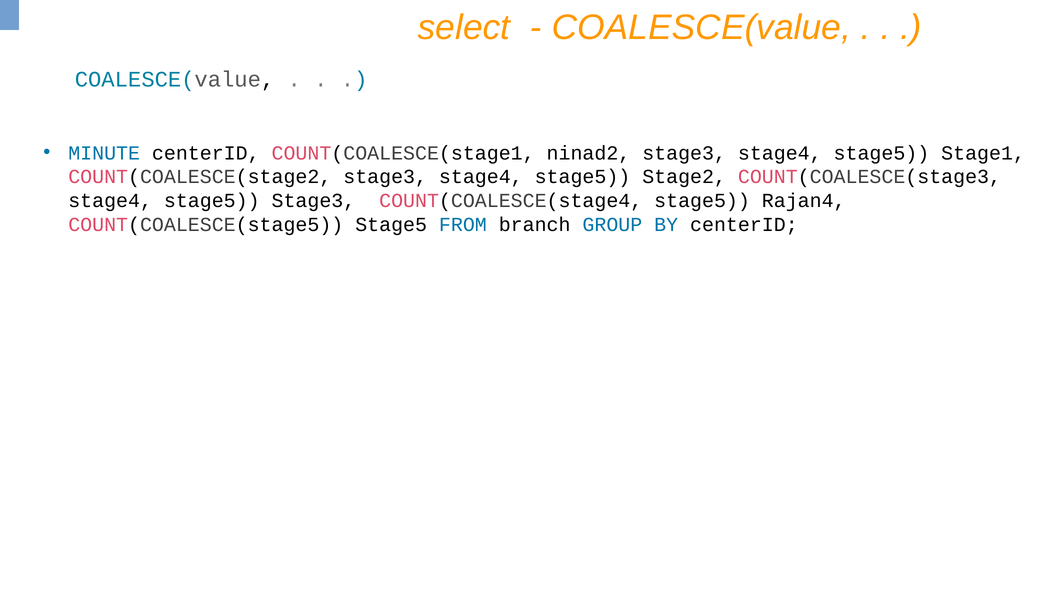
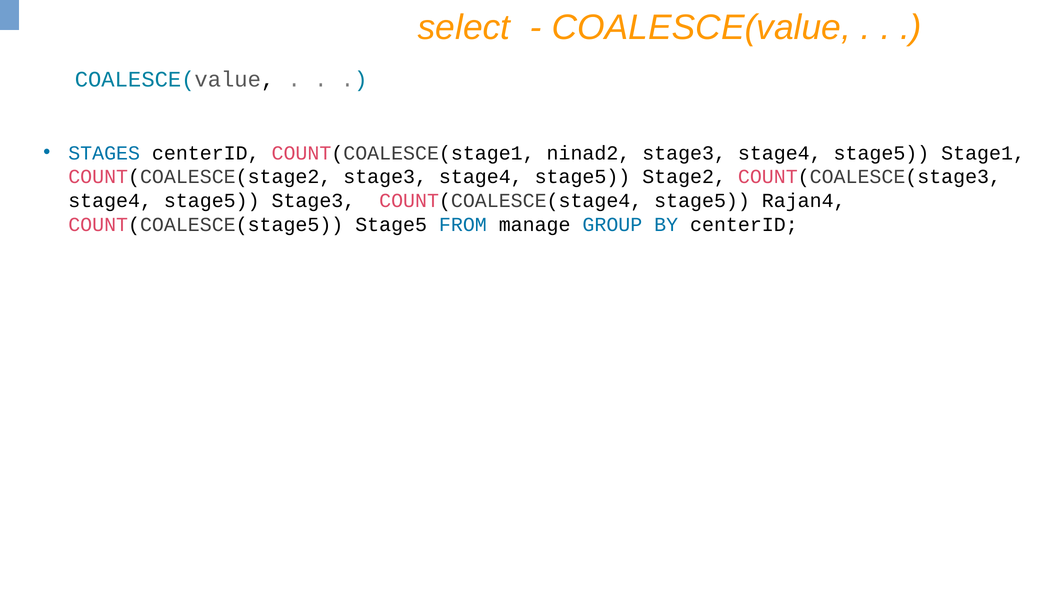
MINUTE: MINUTE -> STAGES
branch: branch -> manage
